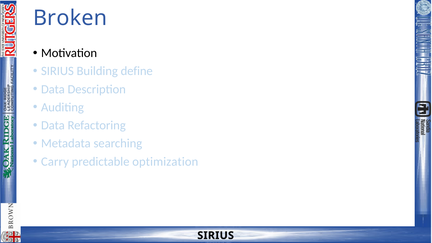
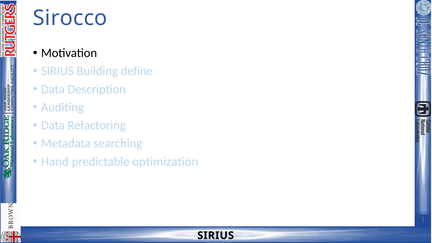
Broken: Broken -> Sirocco
Carry: Carry -> Hand
